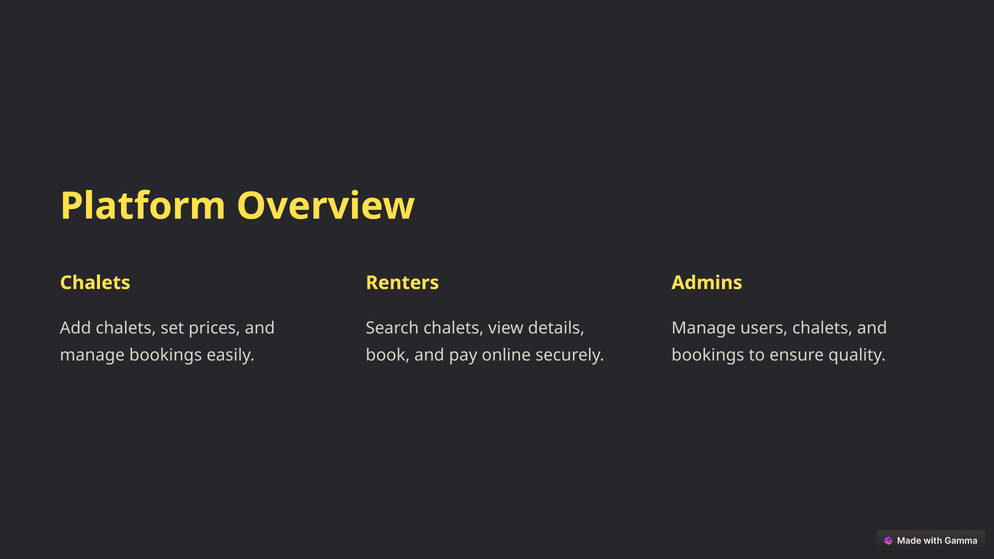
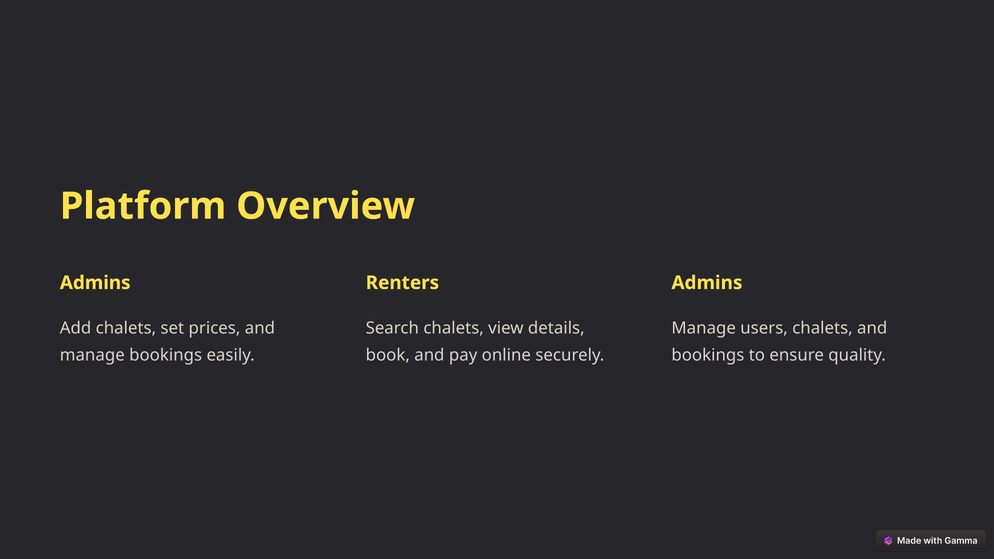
Chalets at (95, 283): Chalets -> Admins
